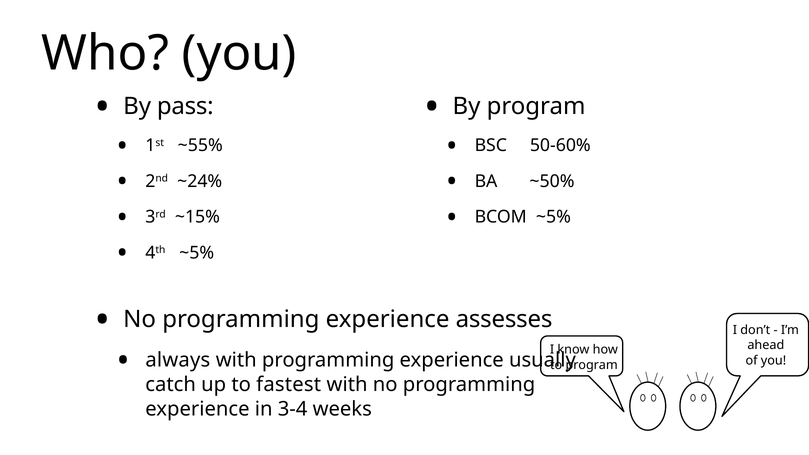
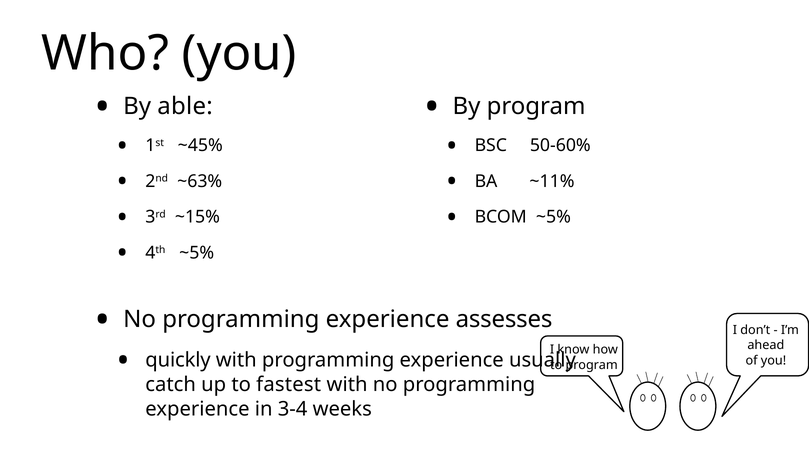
pass: pass -> able
~55%: ~55% -> ~45%
~24%: ~24% -> ~63%
~50%: ~50% -> ~11%
always: always -> quickly
